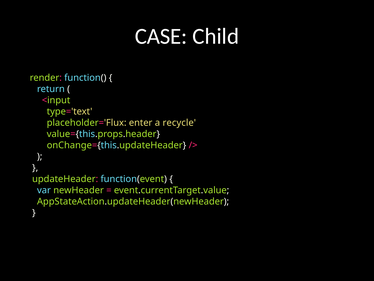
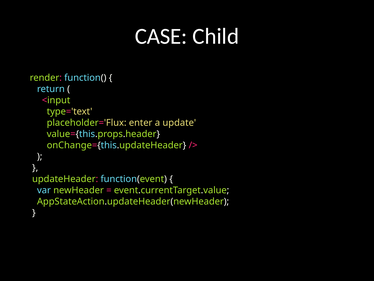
recycle: recycle -> update
